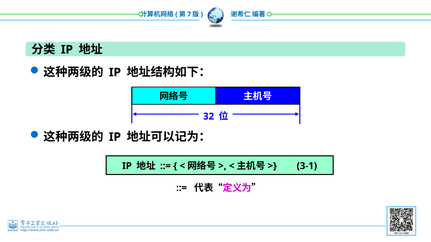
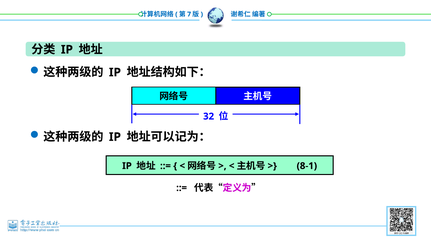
3-1: 3-1 -> 8-1
